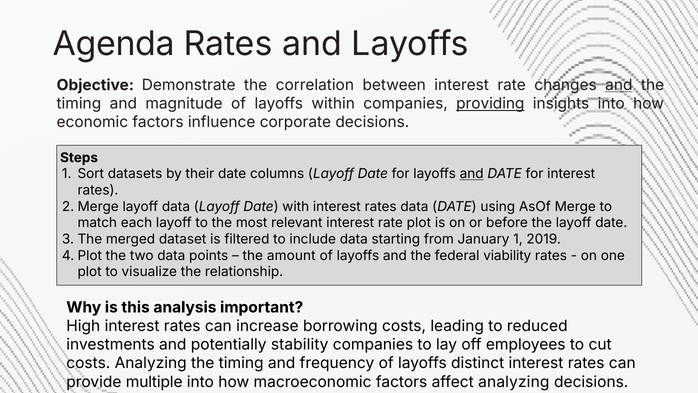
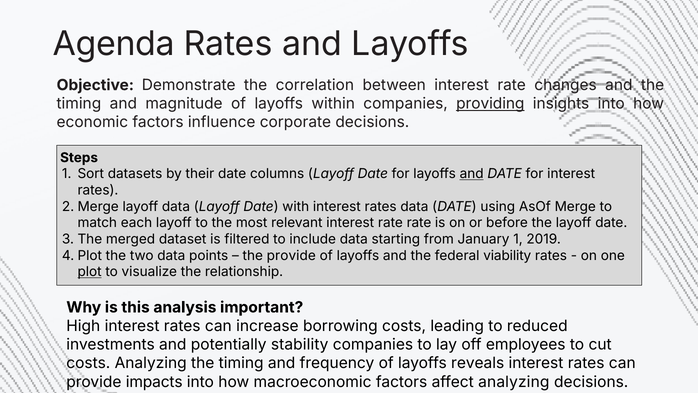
and at (619, 85) underline: present -> none
rate plot: plot -> rate
the amount: amount -> provide
plot at (90, 272) underline: none -> present
distinct: distinct -> reveals
multiple: multiple -> impacts
